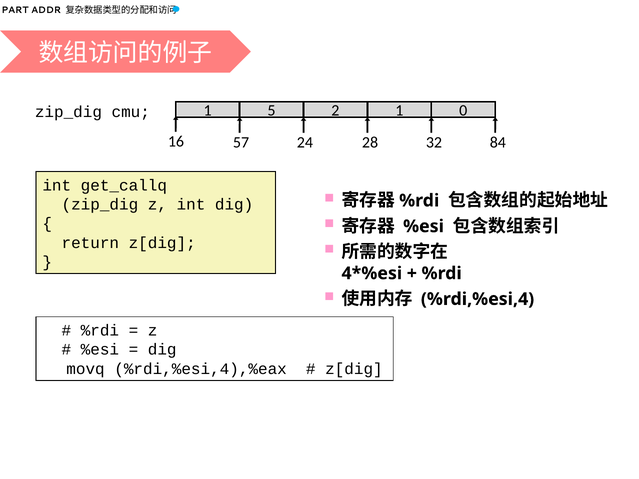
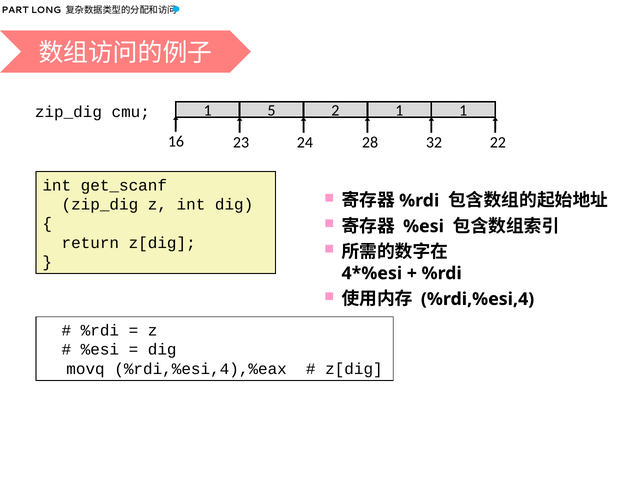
ADDR: ADDR -> LONG
1 0: 0 -> 1
57: 57 -> 23
84: 84 -> 22
get_callq: get_callq -> get_scanf
